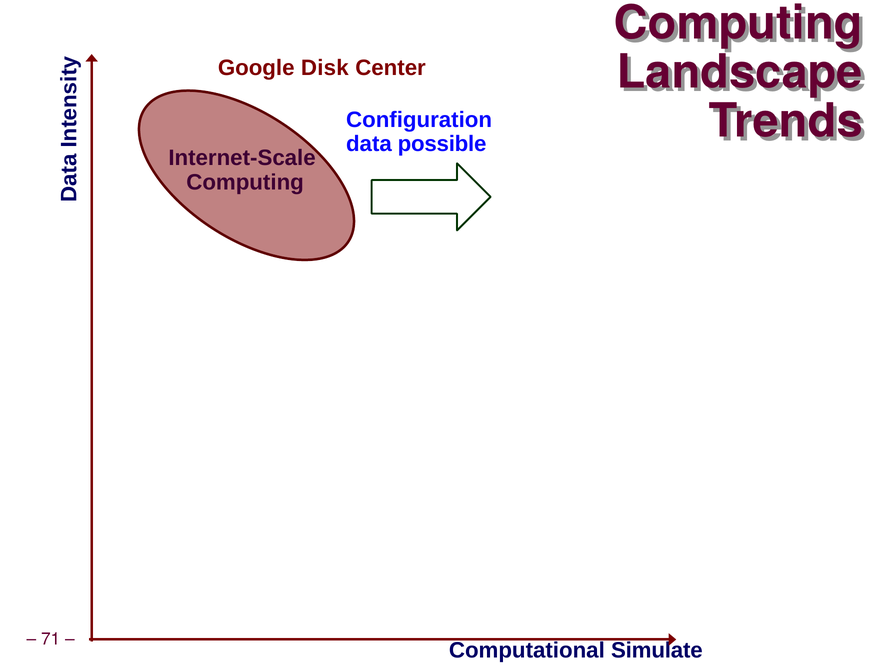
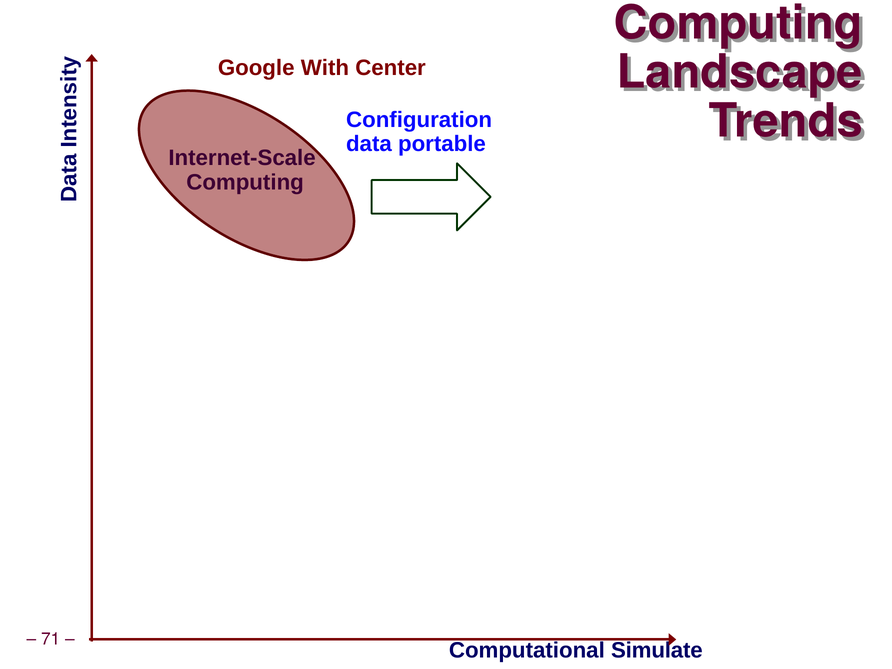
Disk: Disk -> With
possible: possible -> portable
